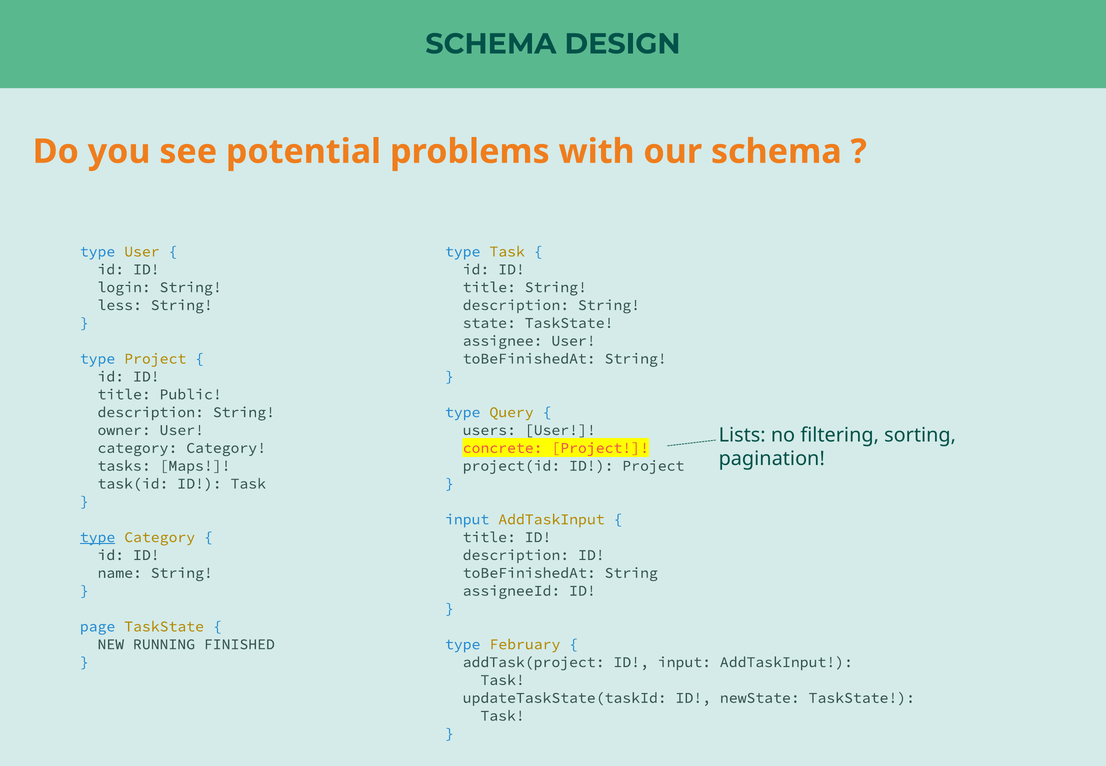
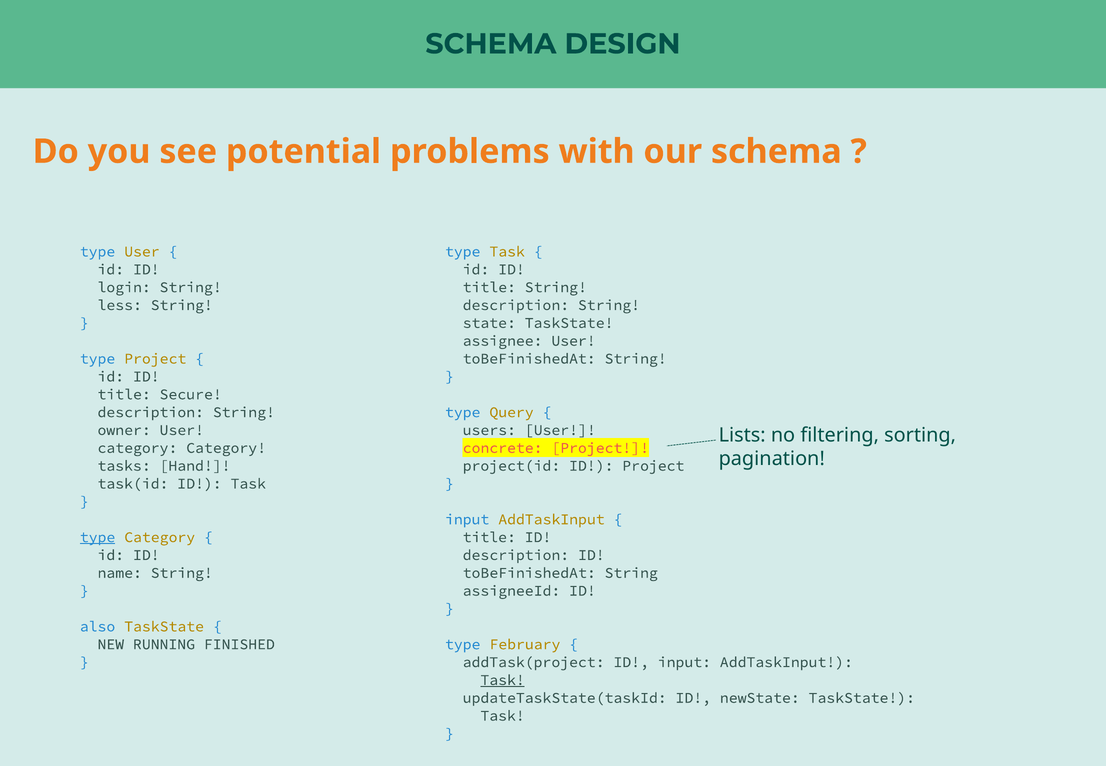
Public: Public -> Secure
Maps: Maps -> Hand
page: page -> also
Task at (503, 680) underline: none -> present
